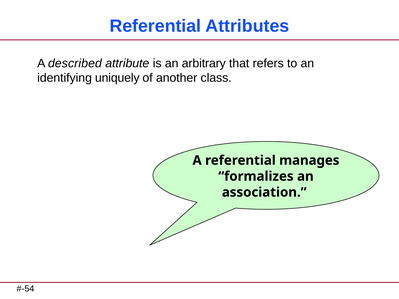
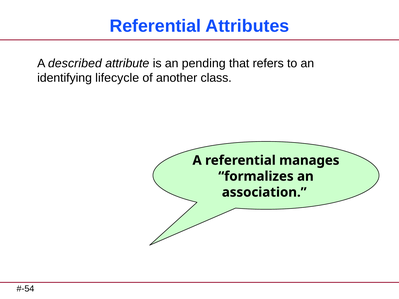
arbitrary: arbitrary -> pending
uniquely: uniquely -> lifecycle
